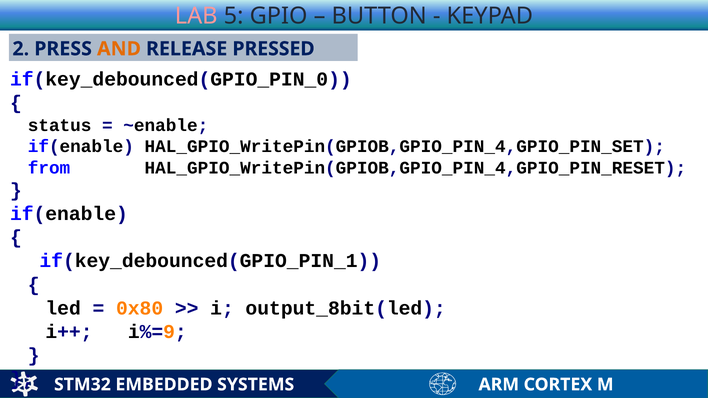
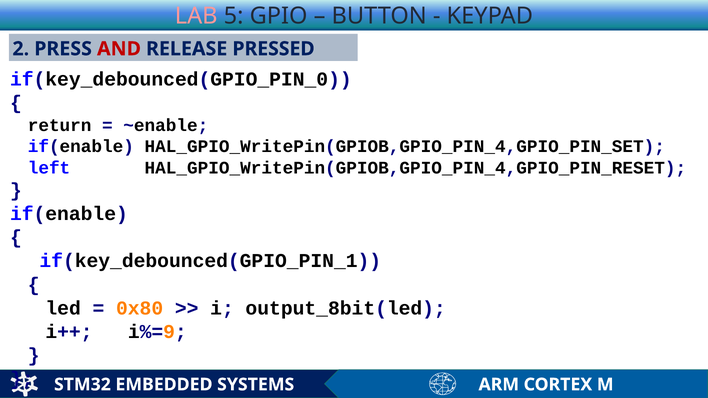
AND colour: orange -> red
status: status -> return
from: from -> left
